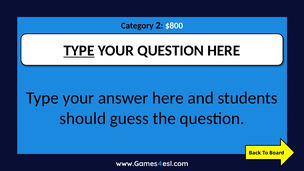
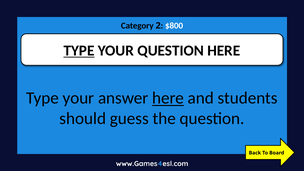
here at (168, 98) underline: none -> present
